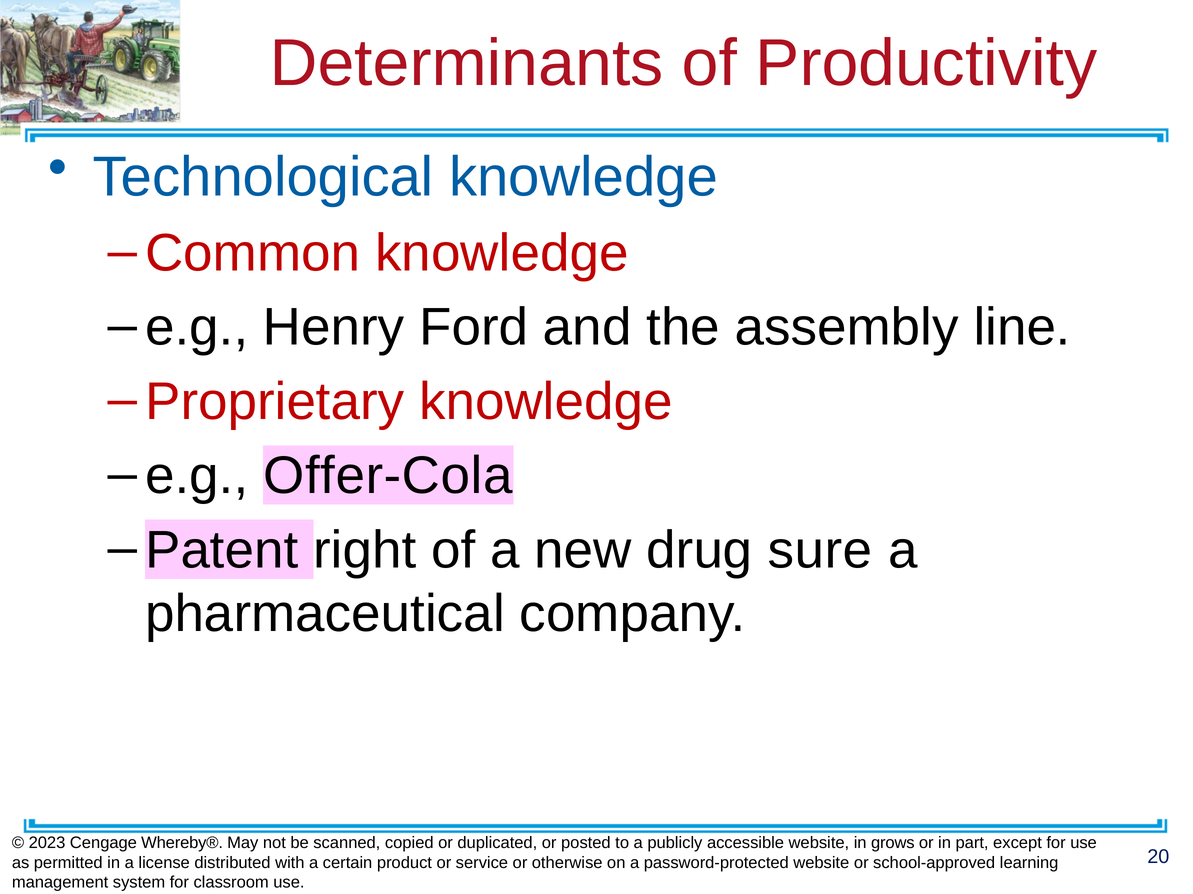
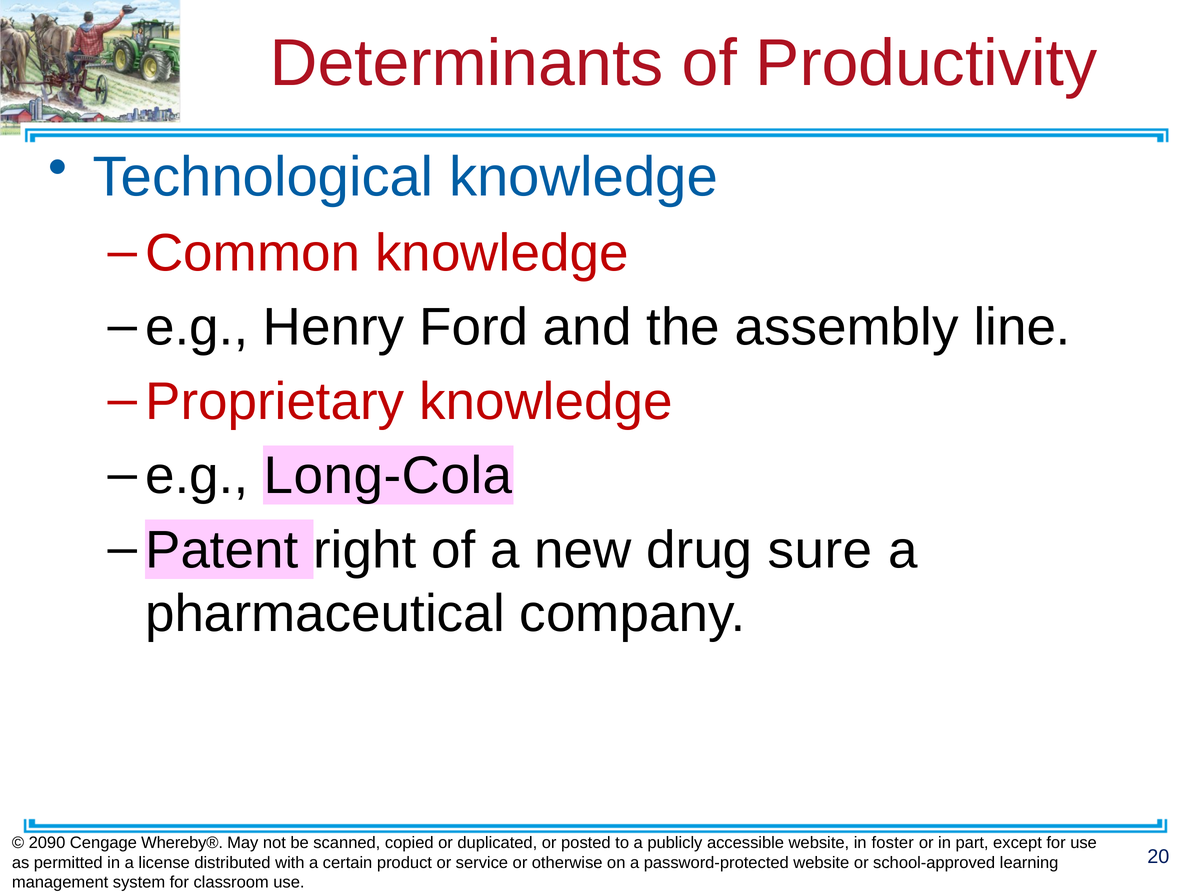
Offer-Cola: Offer-Cola -> Long-Cola
2023: 2023 -> 2090
grows: grows -> foster
